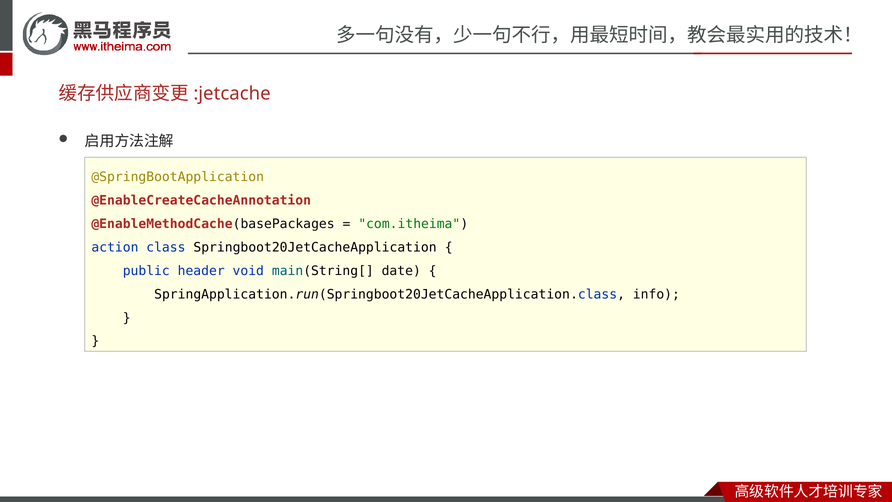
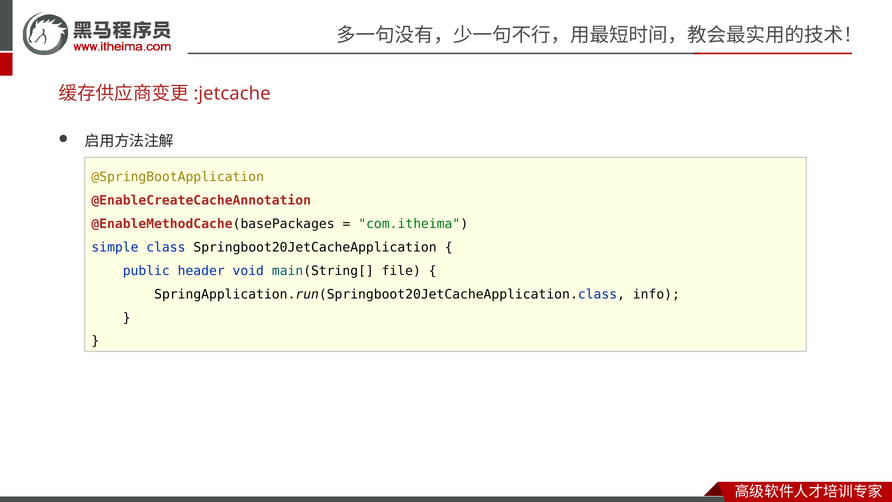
action: action -> simple
date: date -> file
